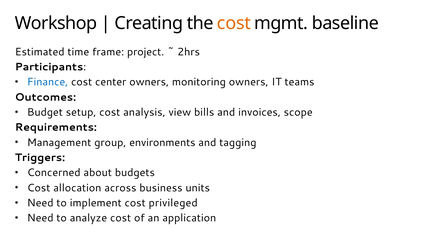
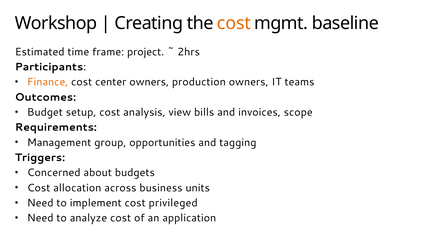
Finance colour: blue -> orange
monitoring: monitoring -> production
environments: environments -> opportunities
